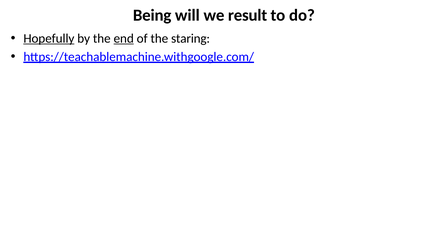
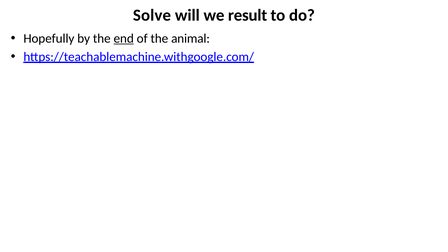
Being: Being -> Solve
Hopefully underline: present -> none
staring: staring -> animal
